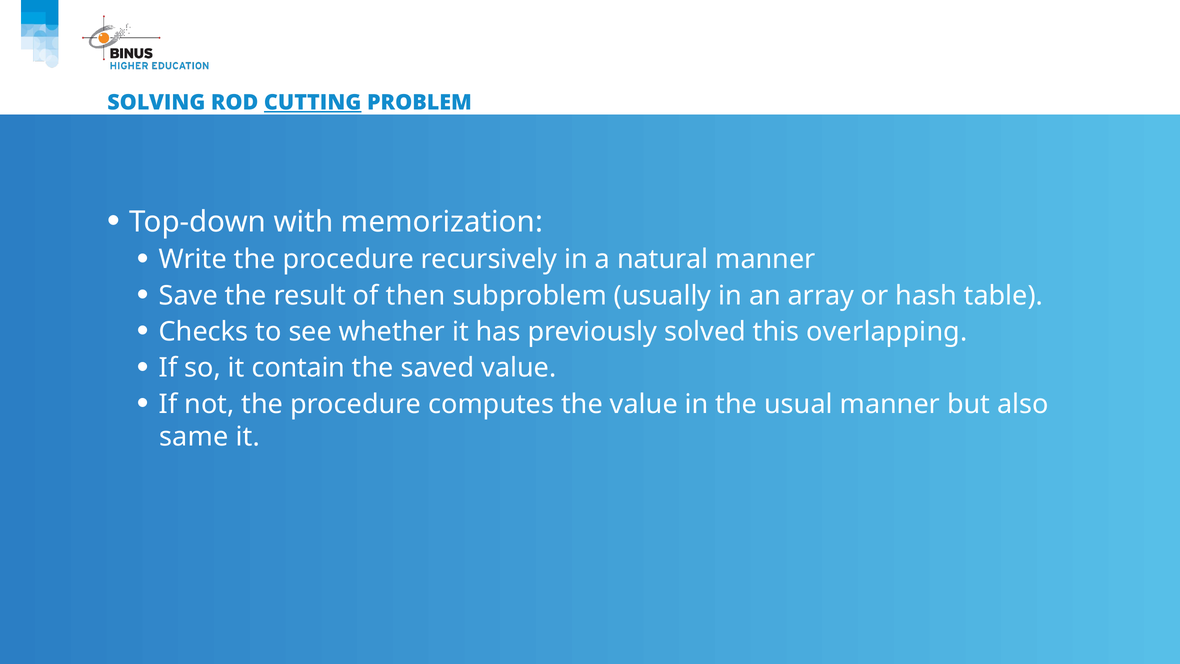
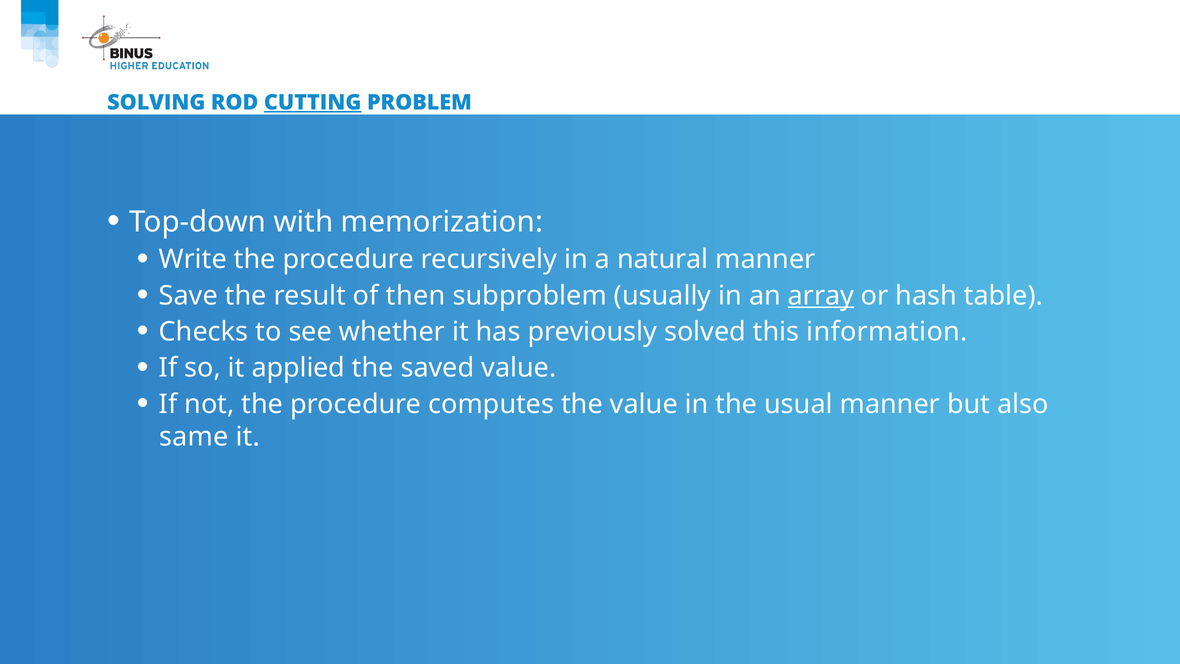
array underline: none -> present
overlapping: overlapping -> information
contain: contain -> applied
